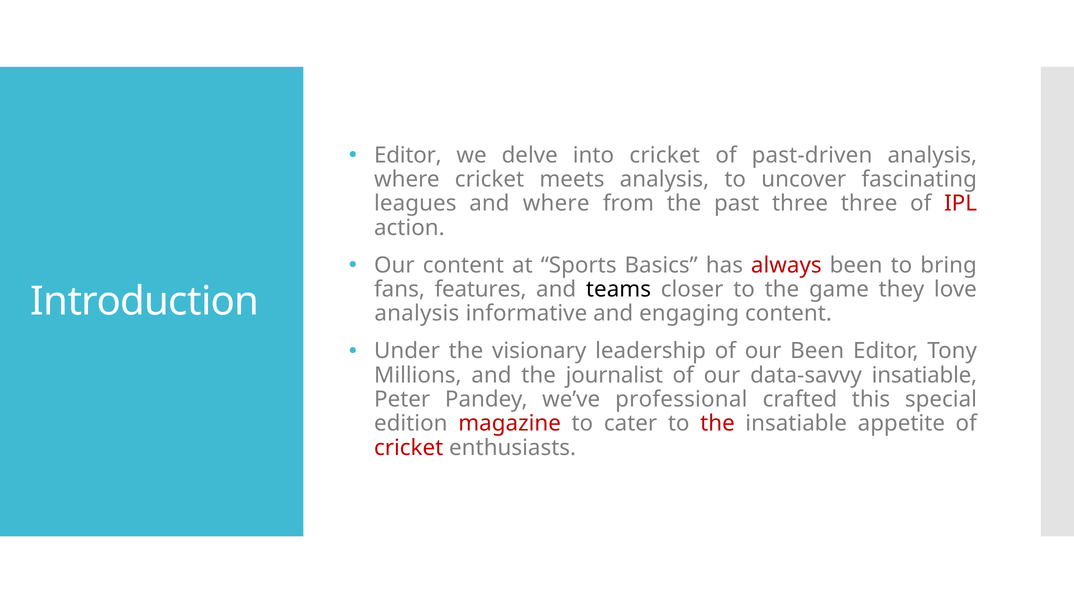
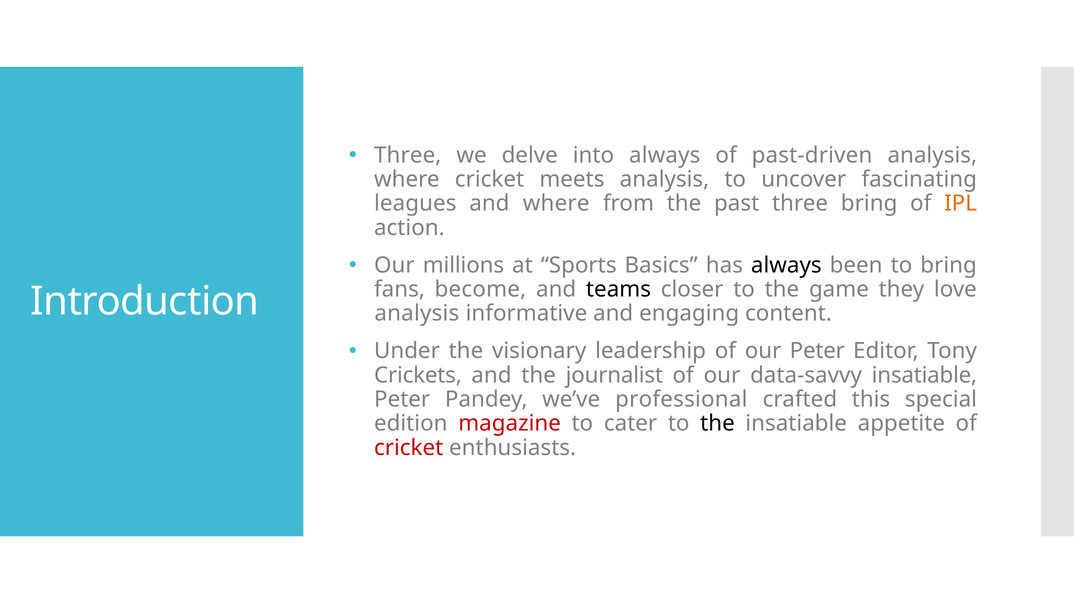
Editor at (408, 155): Editor -> Three
into cricket: cricket -> always
three three: three -> bring
IPL colour: red -> orange
Our content: content -> millions
always at (786, 265) colour: red -> black
features: features -> become
our Been: Been -> Peter
Millions: Millions -> Crickets
the at (717, 424) colour: red -> black
